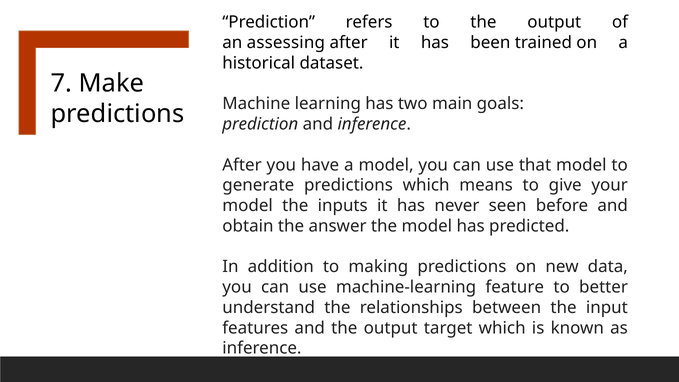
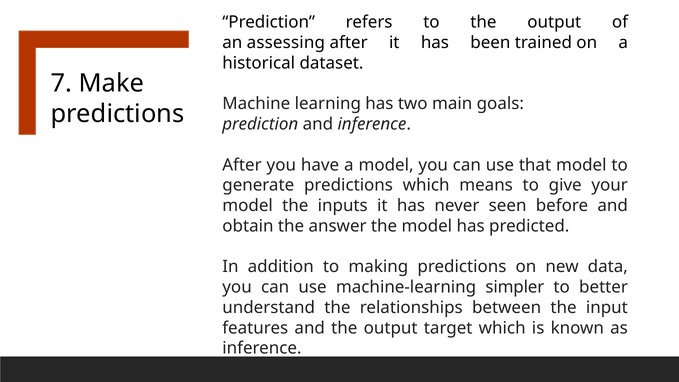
feature: feature -> simpler
